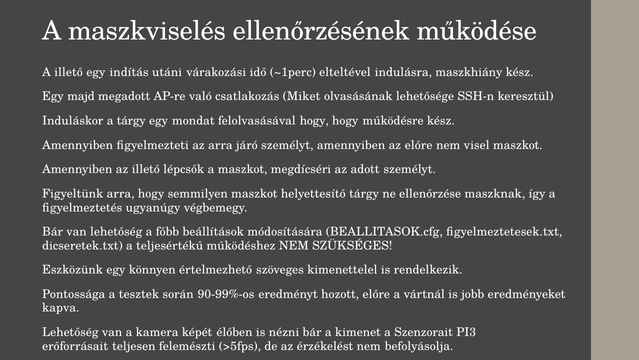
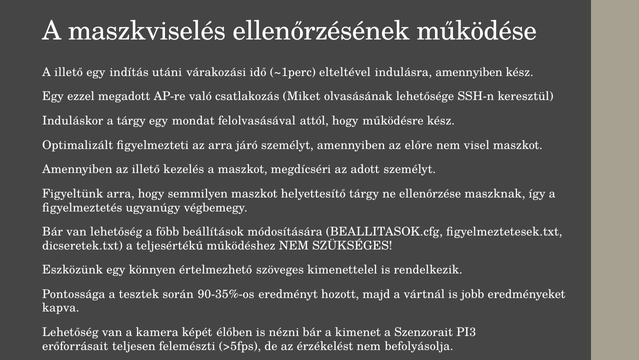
indulásra maszkhiány: maszkhiány -> amennyiben
majd: majd -> ezzel
felolvasásával hogy: hogy -> attól
Amennyiben at (78, 145): Amennyiben -> Optimalizált
lépcsők: lépcsők -> kezelés
90-99%-os: 90-99%-os -> 90-35%-os
hozott előre: előre -> majd
